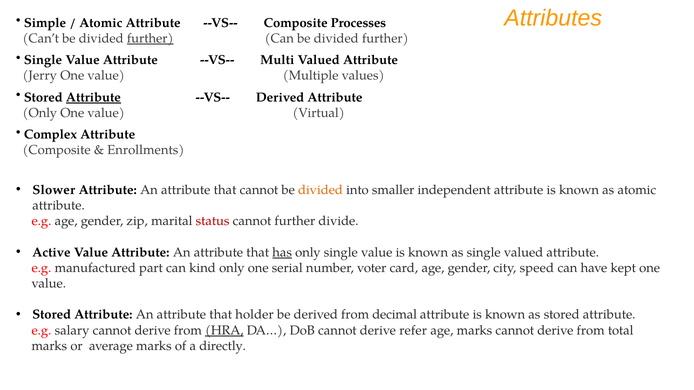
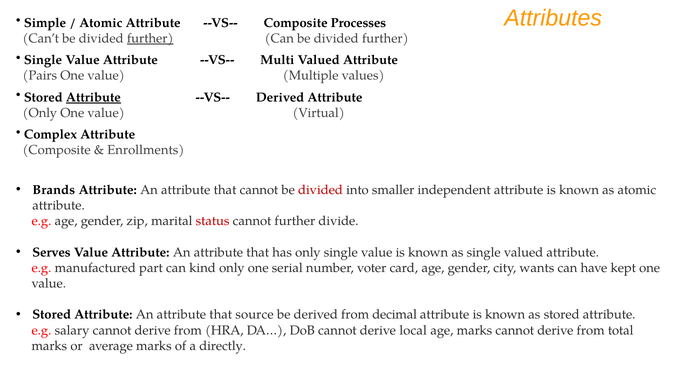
Jerry: Jerry -> Pairs
Slower: Slower -> Brands
divided at (321, 190) colour: orange -> red
Active: Active -> Serves
has underline: present -> none
speed: speed -> wants
holder: holder -> source
HRA underline: present -> none
refer: refer -> local
